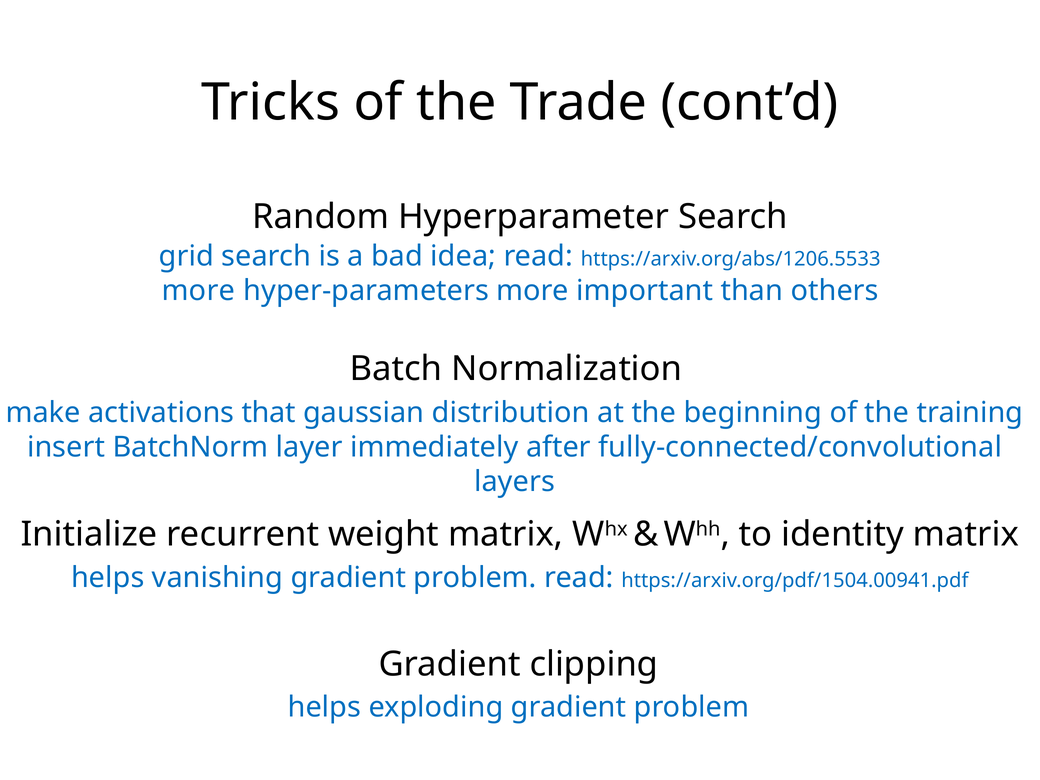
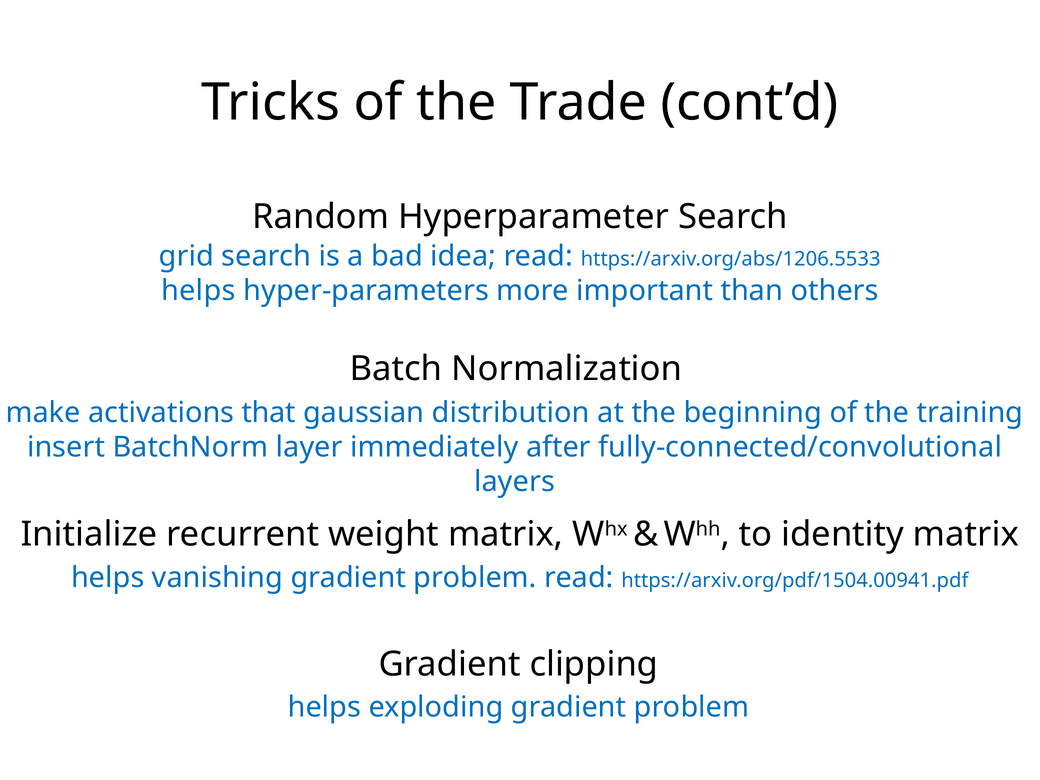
more at (198, 291): more -> helps
